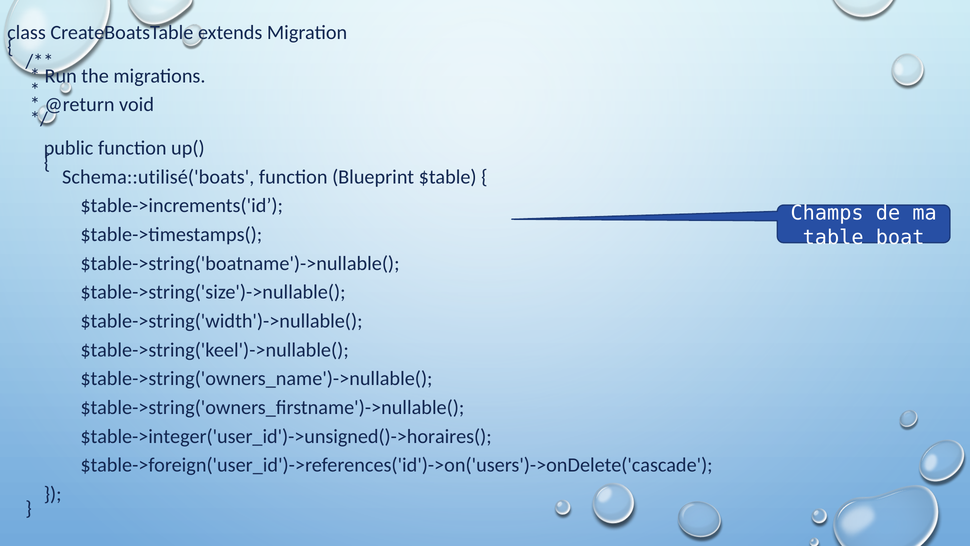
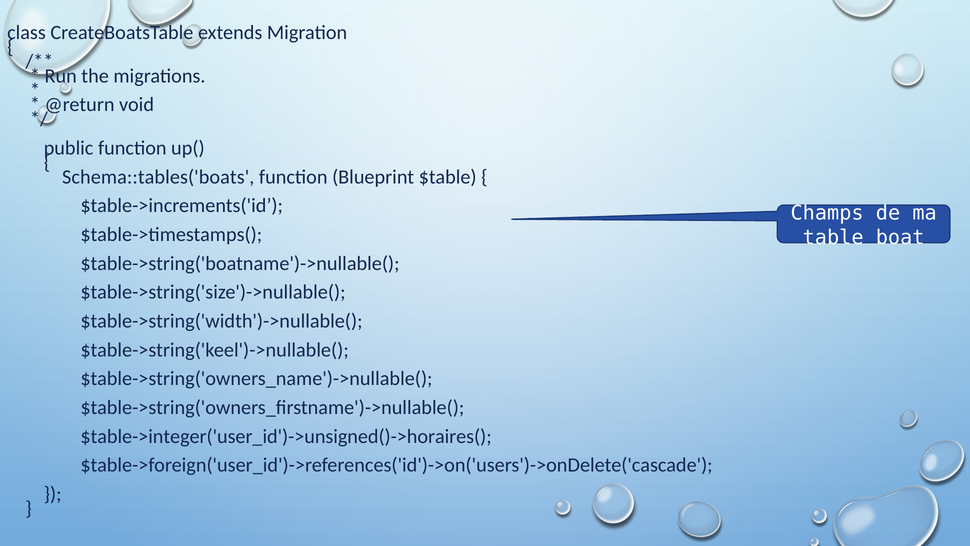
Schema::utilisé('boats: Schema::utilisé('boats -> Schema::tables('boats
